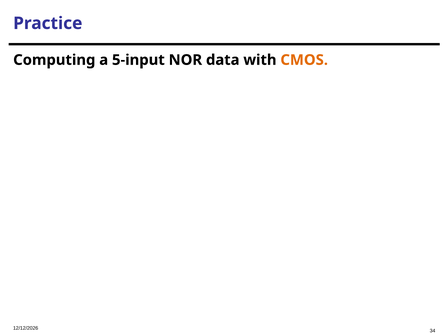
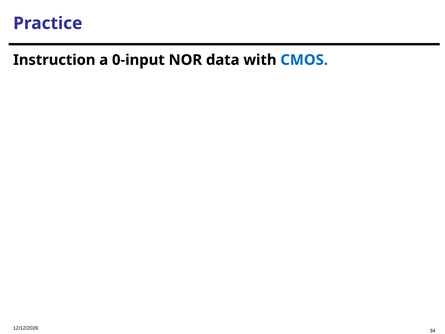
Computing: Computing -> Instruction
5-input: 5-input -> 0-input
CMOS colour: orange -> blue
